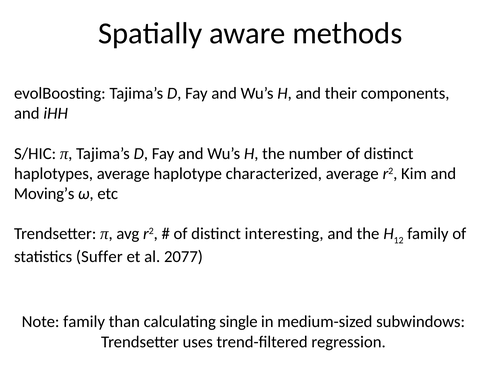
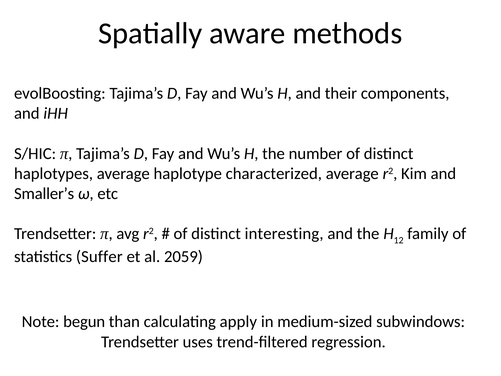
Moving’s: Moving’s -> Smaller’s
2077: 2077 -> 2059
Note family: family -> begun
single: single -> apply
